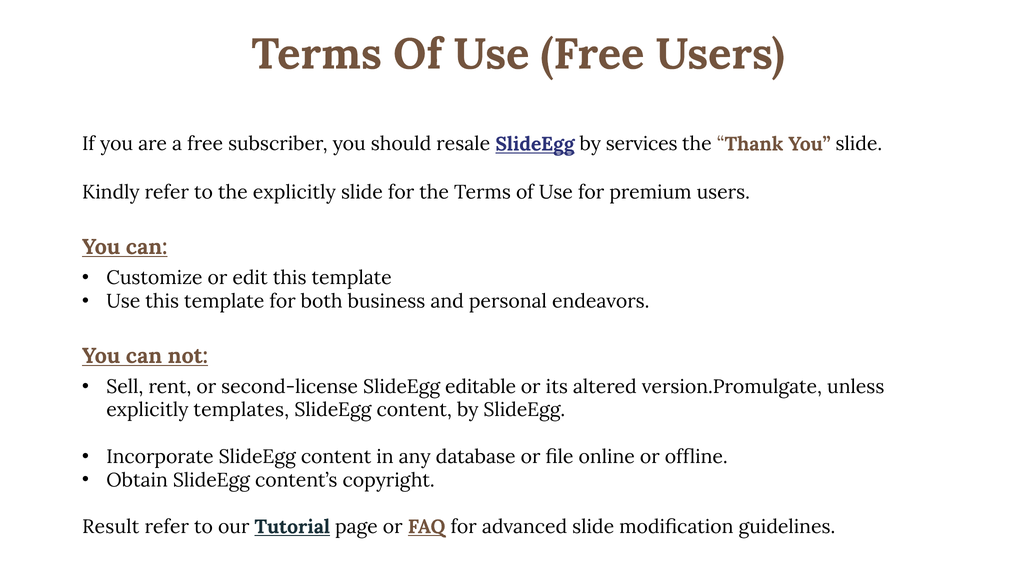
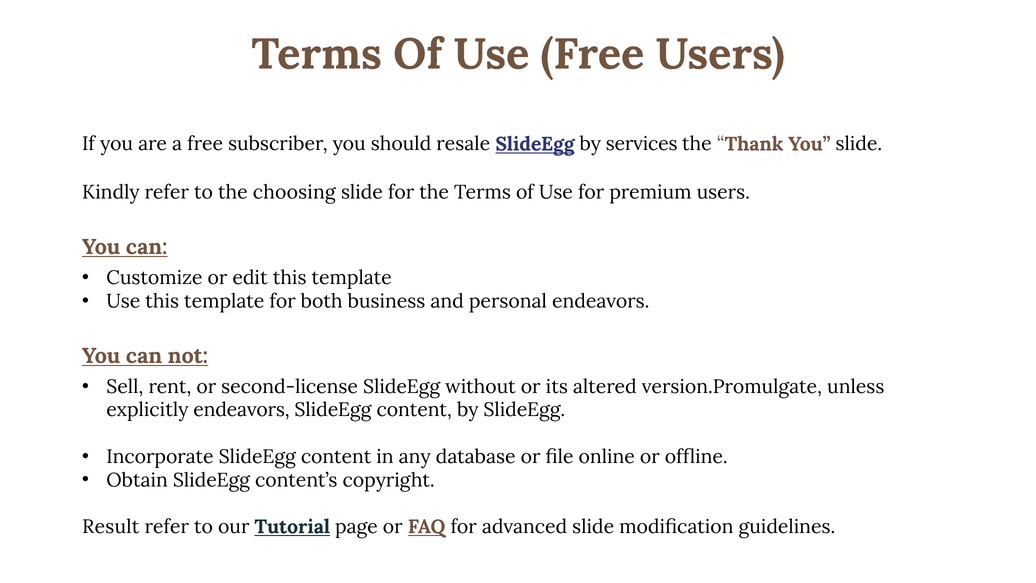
the explicitly: explicitly -> choosing
editable: editable -> without
explicitly templates: templates -> endeavors
